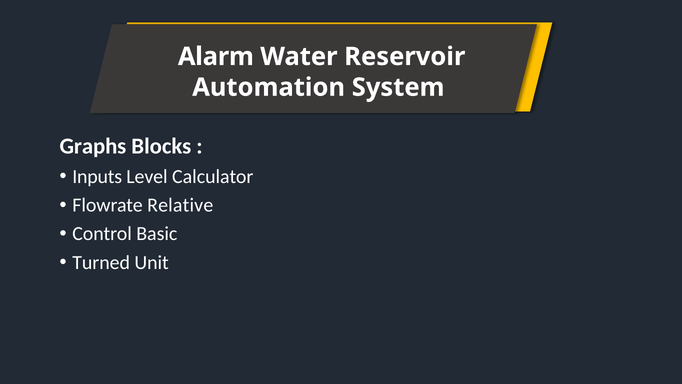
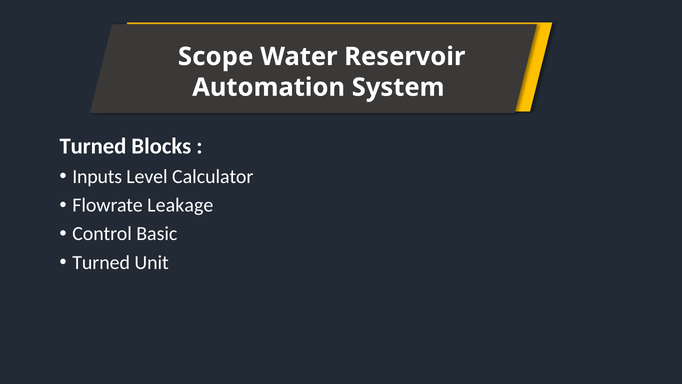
Alarm: Alarm -> Scope
Graphs at (93, 146): Graphs -> Turned
Relative: Relative -> Leakage
